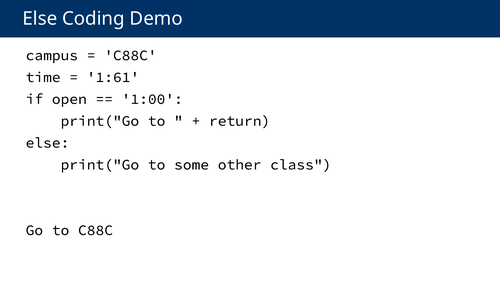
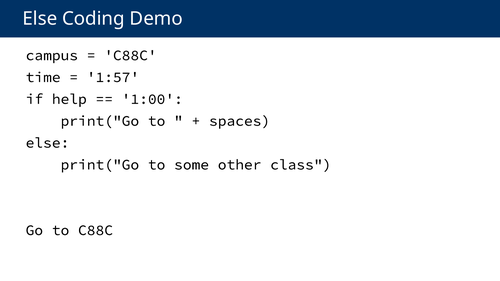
1:61: 1:61 -> 1:57
open: open -> help
return: return -> spaces
